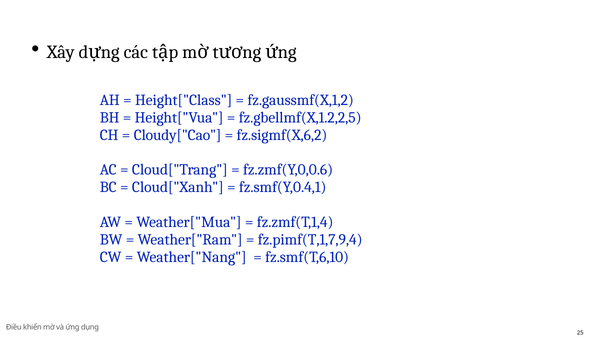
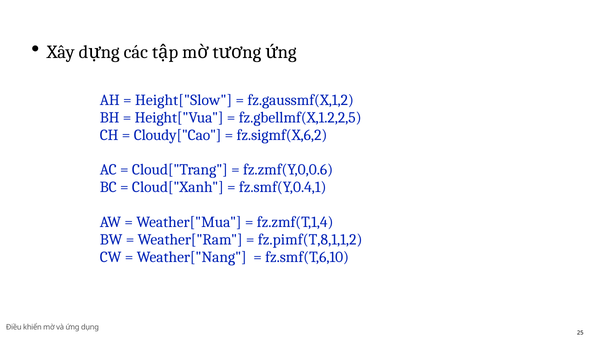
Height["Class: Height["Class -> Height["Slow
fz.pimf(T,1,7,9,4: fz.pimf(T,1,7,9,4 -> fz.pimf(T,8,1,1,2
